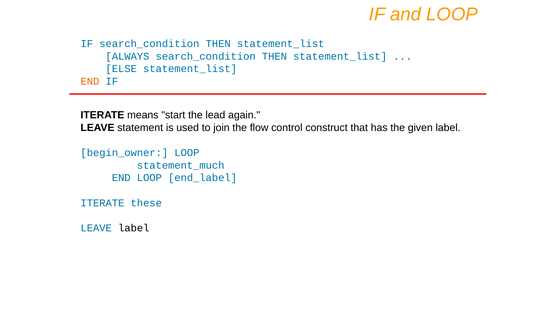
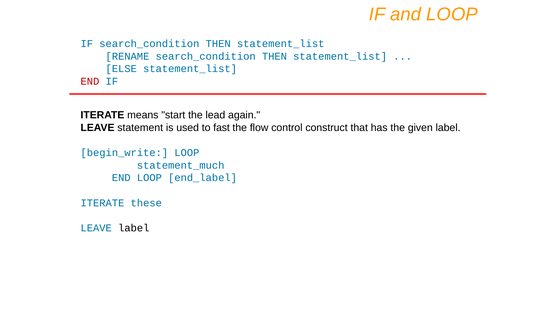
ALWAYS: ALWAYS -> RENAME
END at (90, 81) colour: orange -> red
join: join -> fast
begin_owner: begin_owner -> begin_write
